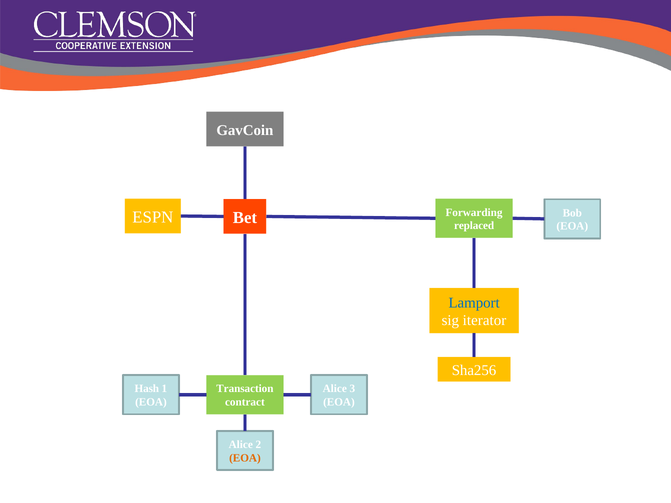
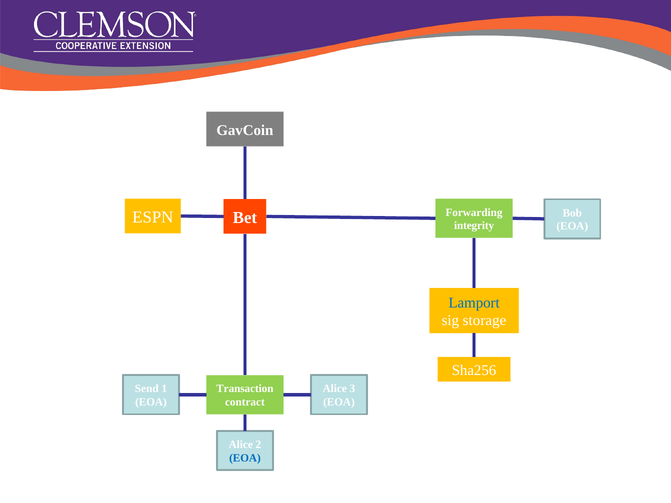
replaced: replaced -> integrity
iterator: iterator -> storage
Hash: Hash -> Send
EOA at (245, 458) colour: orange -> blue
